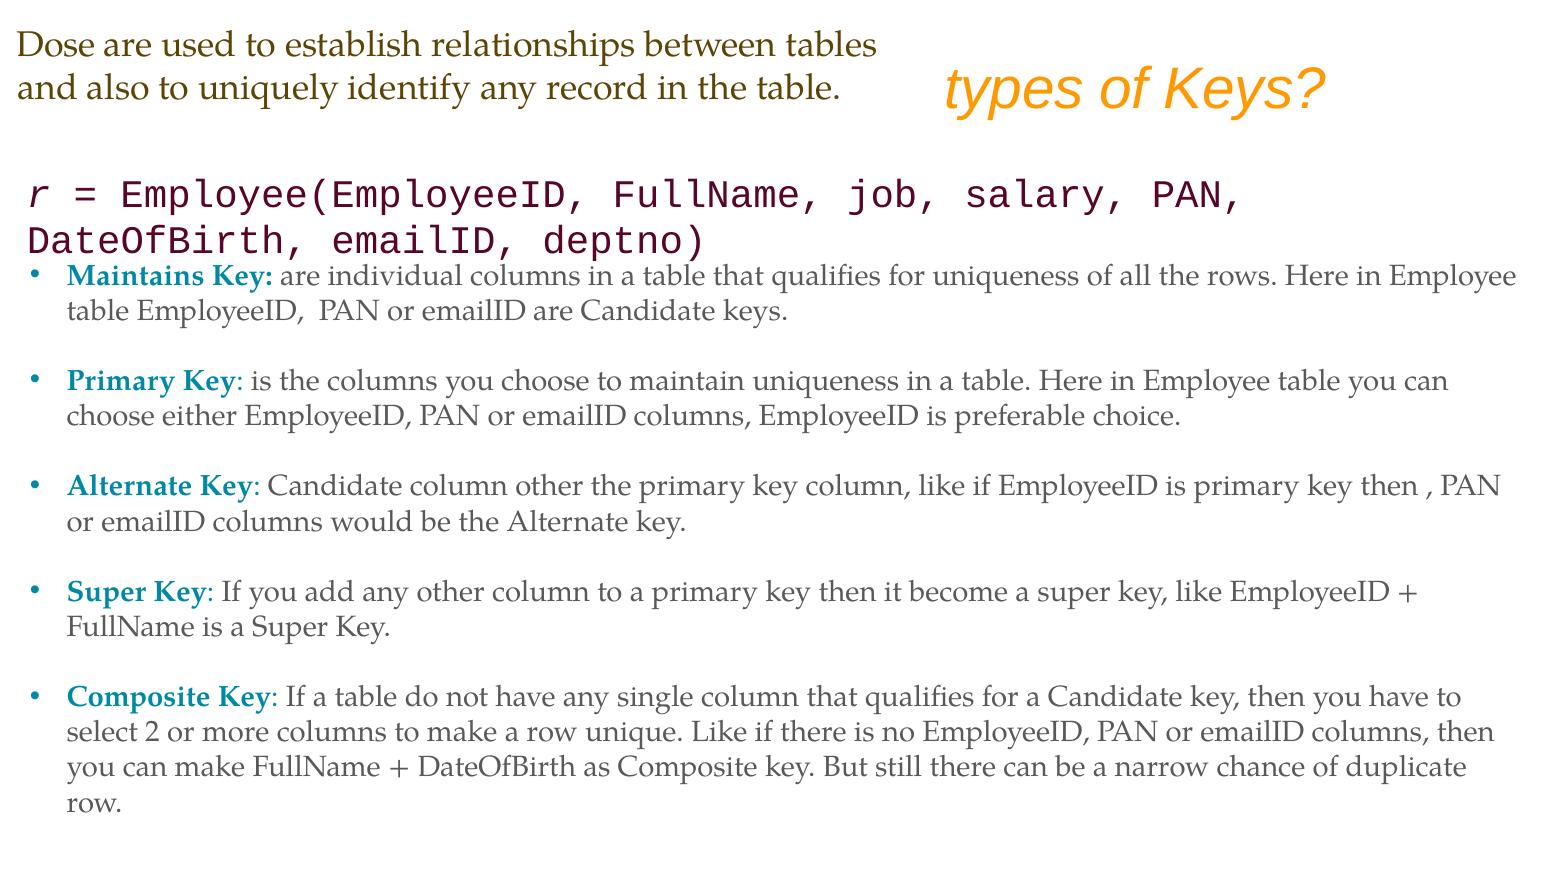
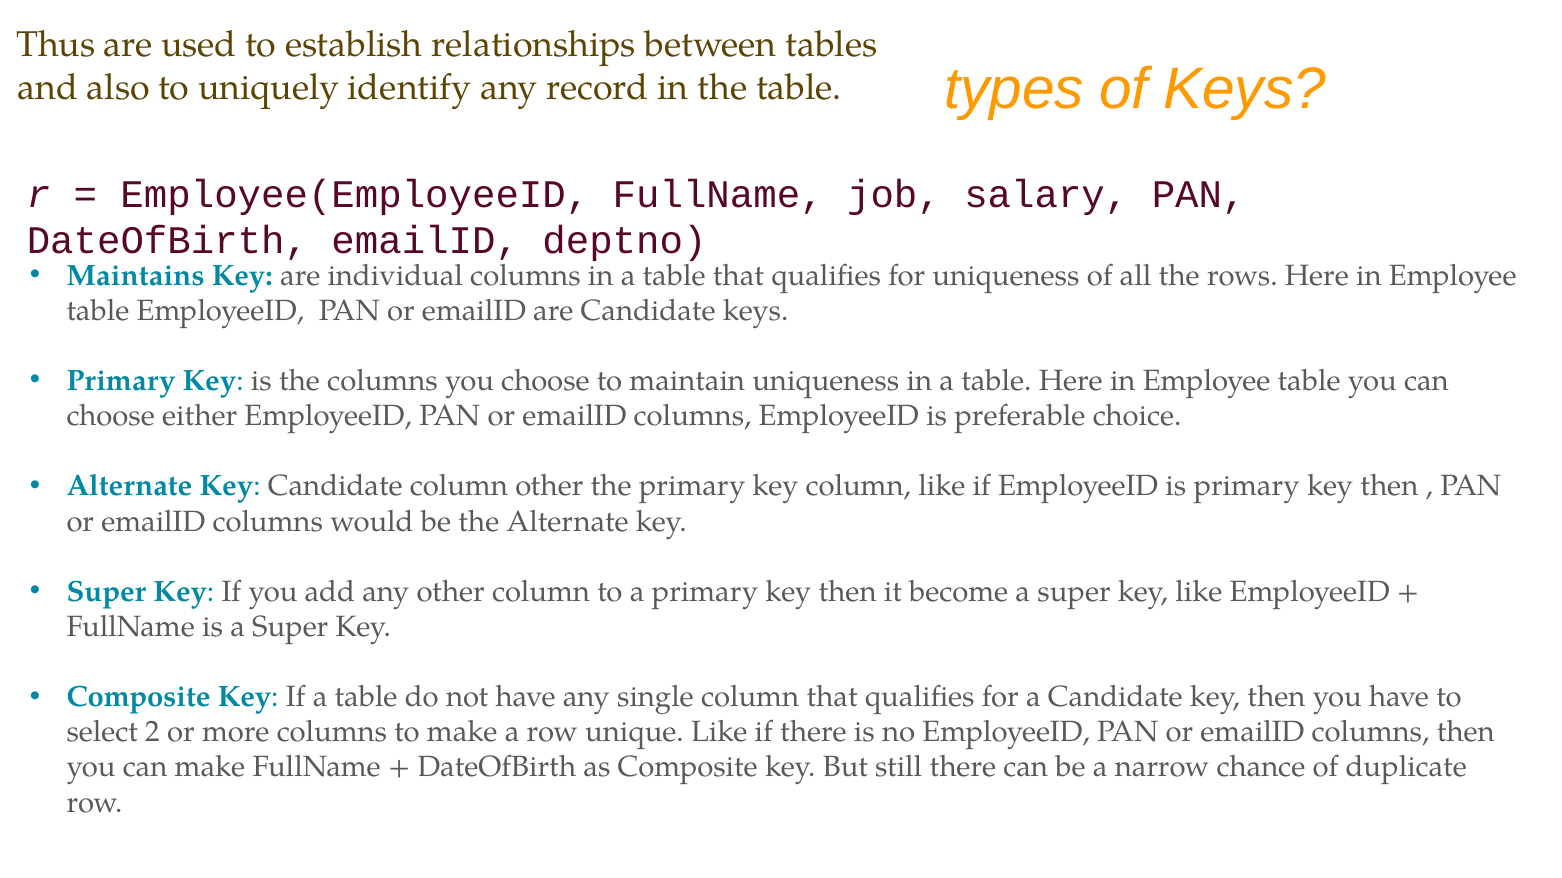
Dose: Dose -> Thus
